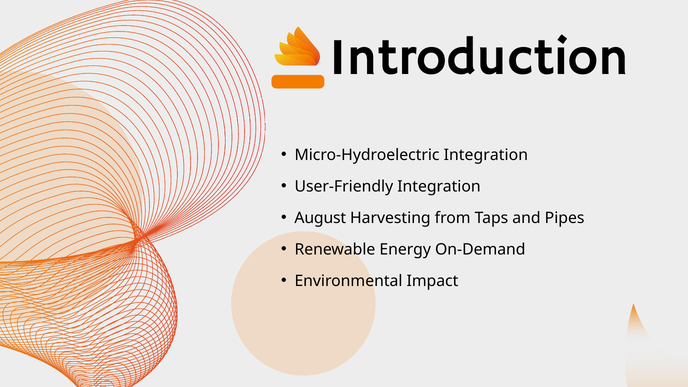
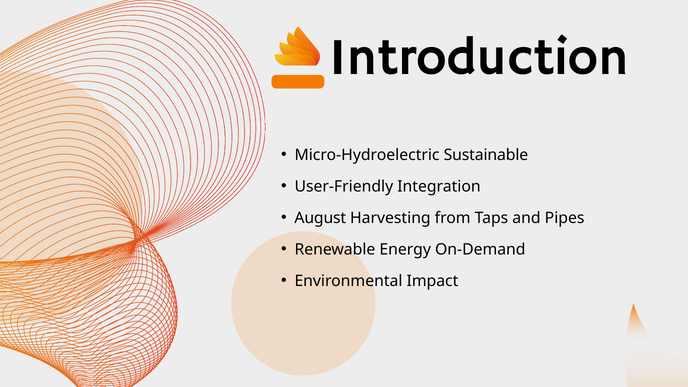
Micro-Hydroelectric Integration: Integration -> Sustainable
